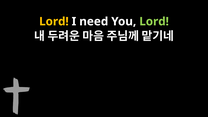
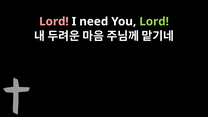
Lord at (54, 21) colour: yellow -> pink
